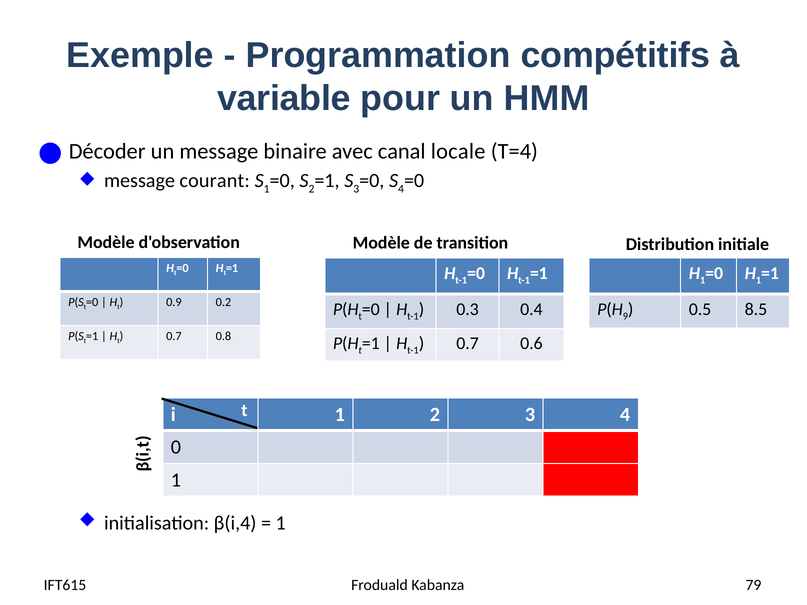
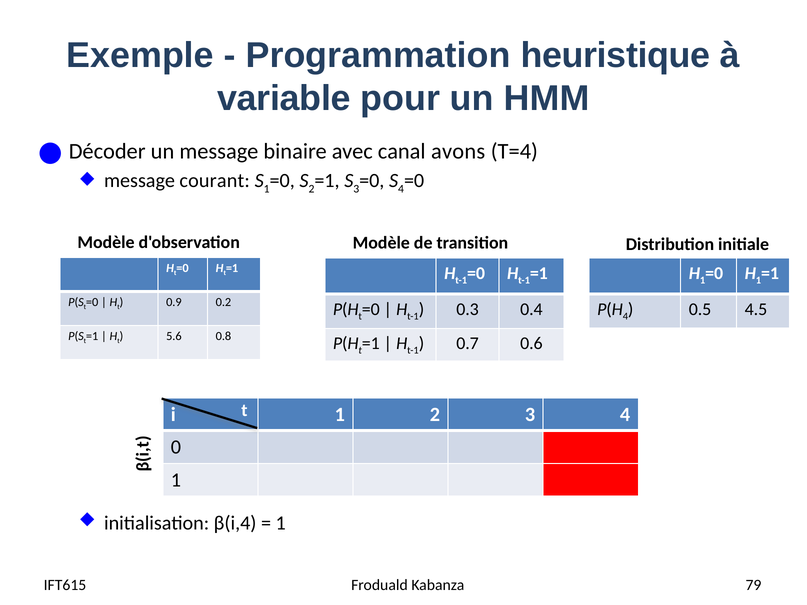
compétitifs: compétitifs -> heuristique
locale: locale -> avons
9 at (625, 316): 9 -> 4
8.5: 8.5 -> 4.5
0.7 at (174, 336): 0.7 -> 5.6
